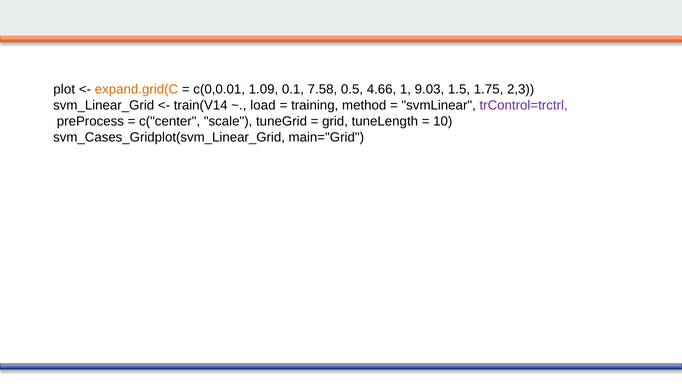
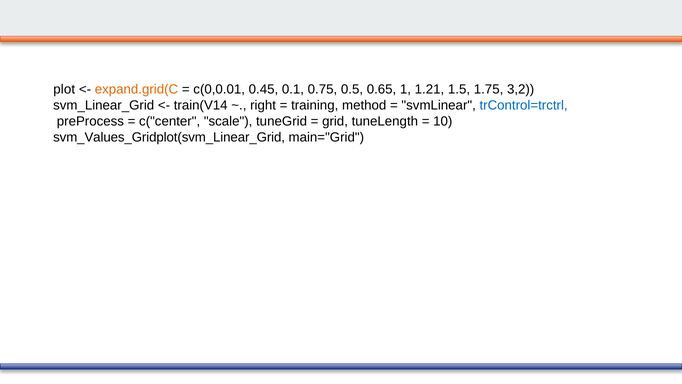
1.09: 1.09 -> 0.45
7.58: 7.58 -> 0.75
4.66: 4.66 -> 0.65
9.03: 9.03 -> 1.21
2,3: 2,3 -> 3,2
load: load -> right
trControl=trctrl colour: purple -> blue
svm_Cases_Gridplot(svm_Linear_Grid: svm_Cases_Gridplot(svm_Linear_Grid -> svm_Values_Gridplot(svm_Linear_Grid
